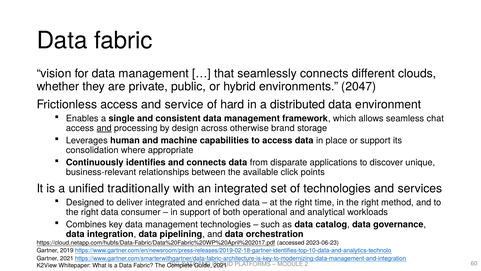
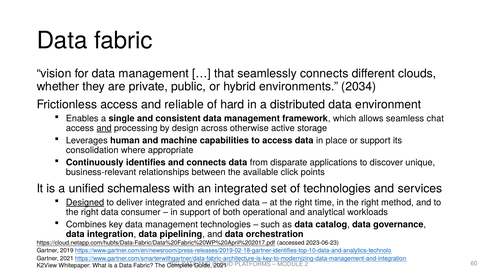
2047: 2047 -> 2034
service: service -> reliable
brand: brand -> active
traditionally: traditionally -> schemaless
Designed underline: none -> present
